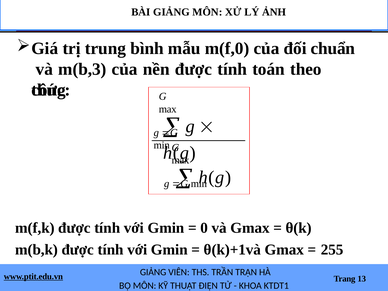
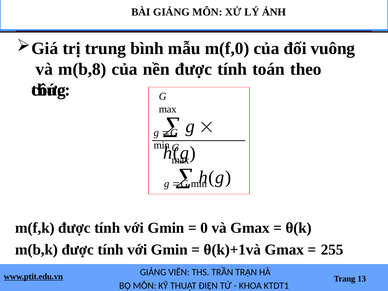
chuẩn: chuẩn -> vuông
m(b,3: m(b,3 -> m(b,8
